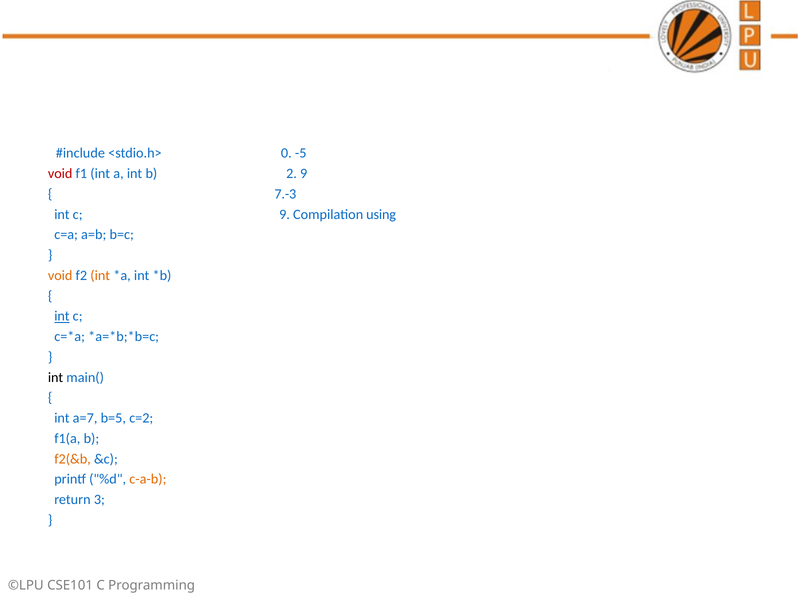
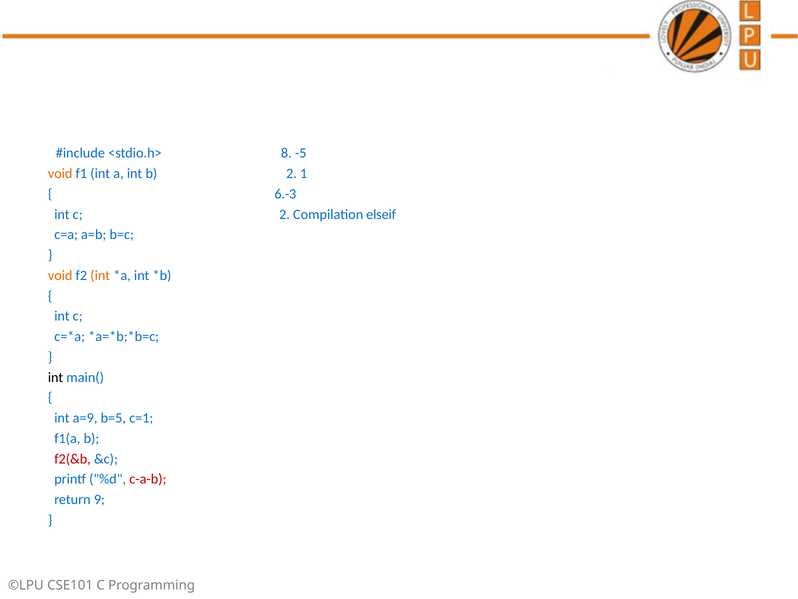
0: 0 -> 8
void at (60, 174) colour: red -> orange
2 9: 9 -> 1
7.-3: 7.-3 -> 6.-3
c 9: 9 -> 2
using: using -> elseif
int at (62, 316) underline: present -> none
a=7: a=7 -> a=9
c=2: c=2 -> c=1
f2(&b colour: orange -> red
c-a-b colour: orange -> red
3: 3 -> 9
